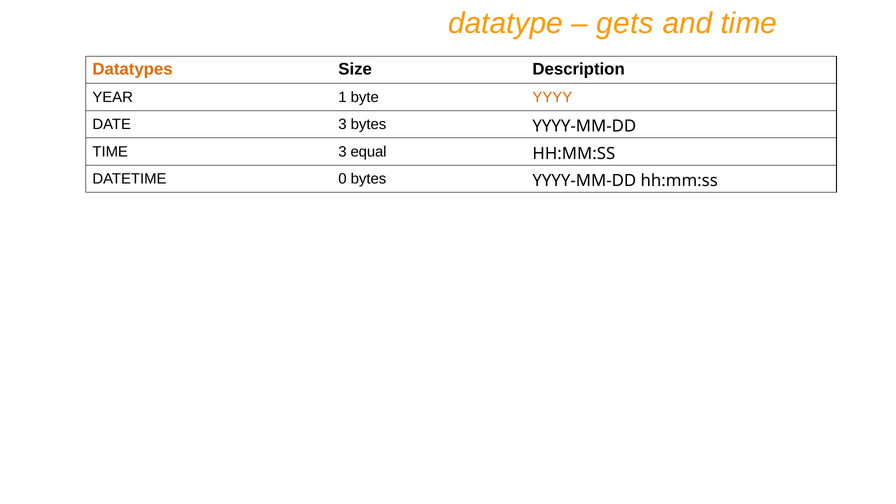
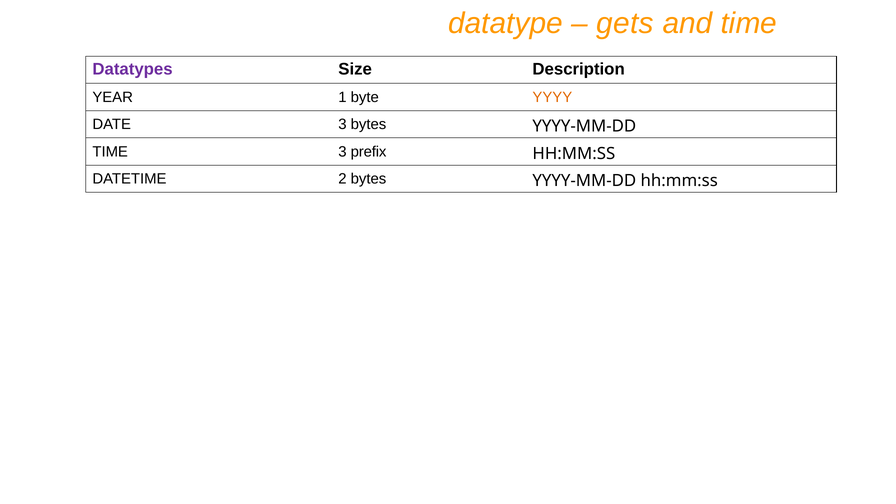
Datatypes colour: orange -> purple
equal: equal -> prefix
0: 0 -> 2
